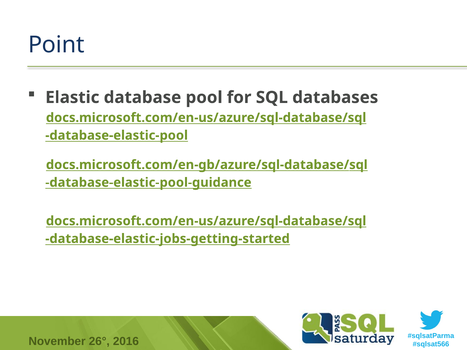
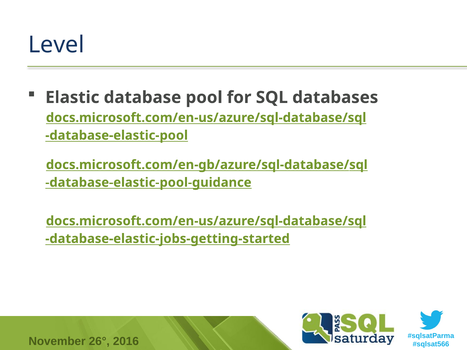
Point: Point -> Level
